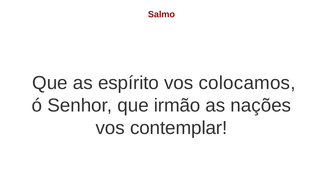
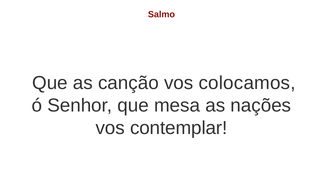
espírito: espírito -> canção
irmão: irmão -> mesa
